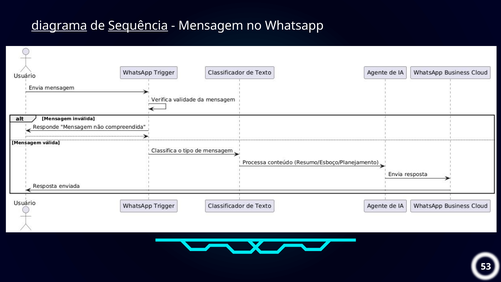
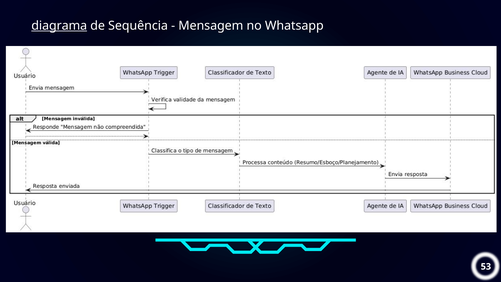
Sequência underline: present -> none
